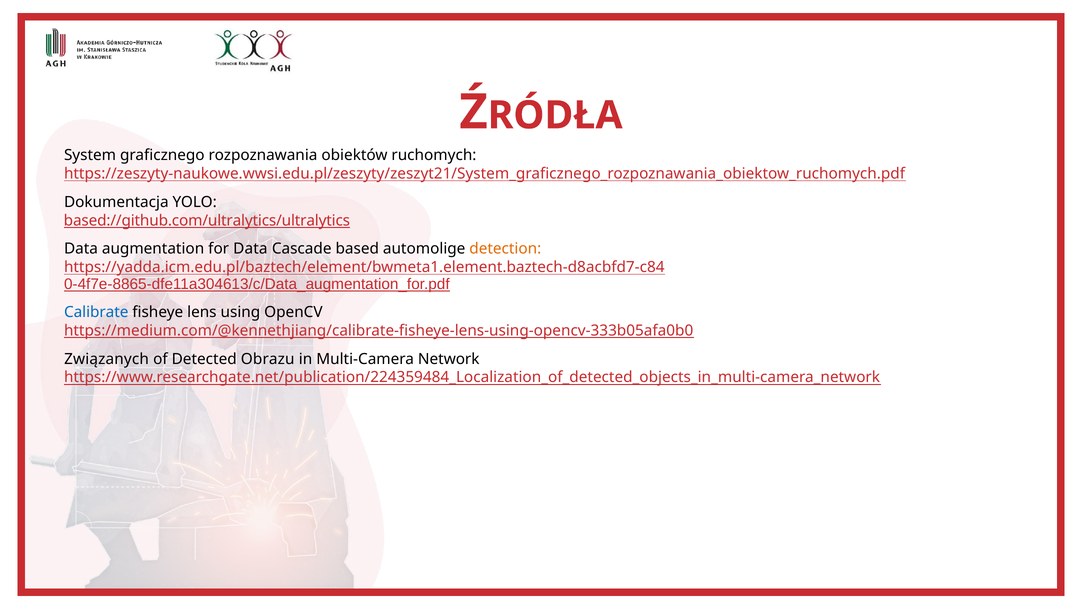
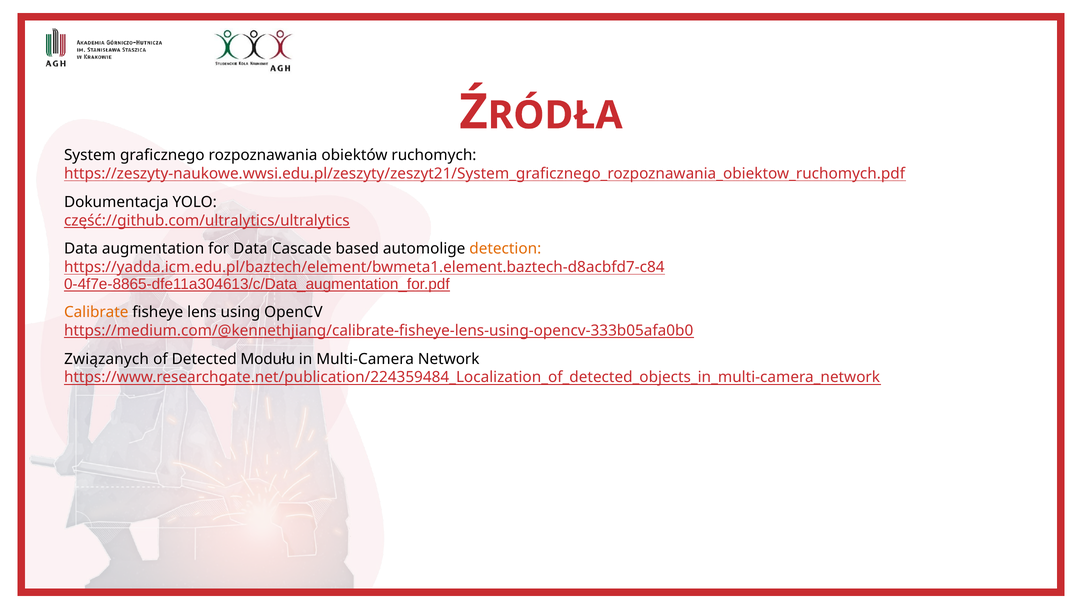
based://github.com/ultralytics/ultralytics: based://github.com/ultralytics/ultralytics -> część://github.com/ultralytics/ultralytics
Calibrate colour: blue -> orange
Obrazu: Obrazu -> Modułu
